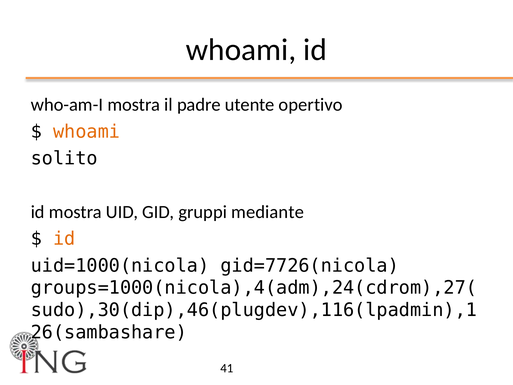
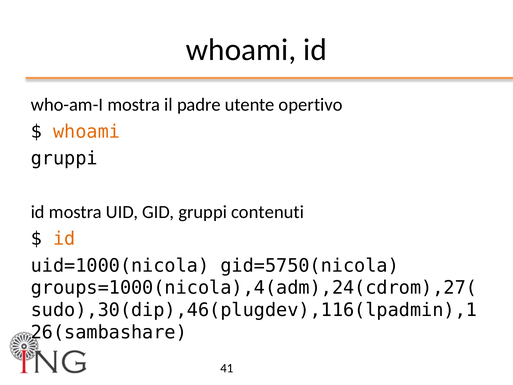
solito at (64, 158): solito -> gruppi
mediante: mediante -> contenuti
gid=7726(nicola: gid=7726(nicola -> gid=5750(nicola
